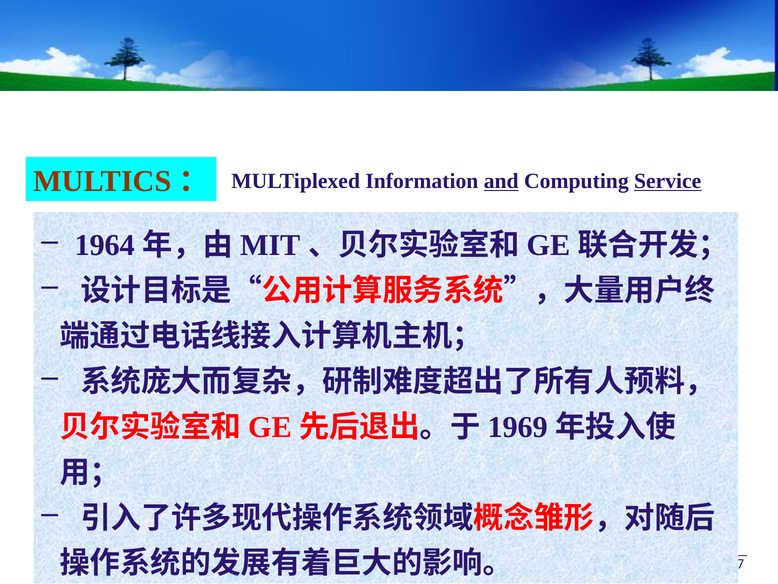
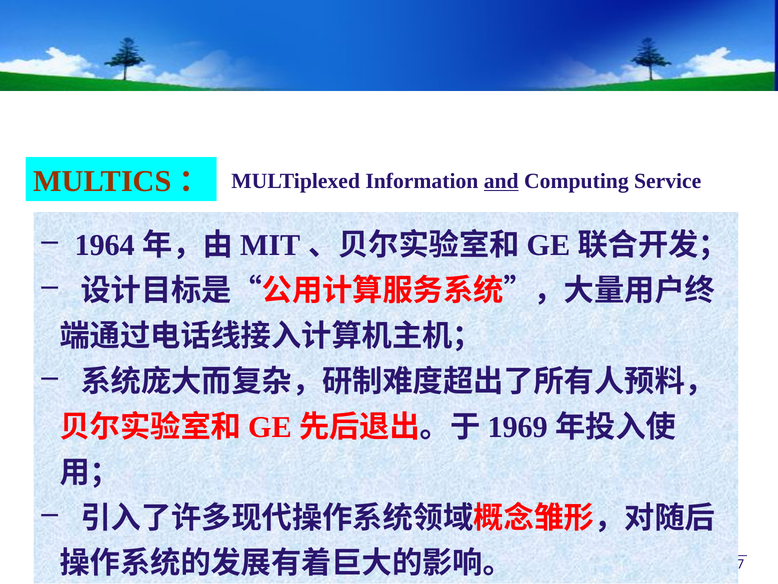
Service underline: present -> none
